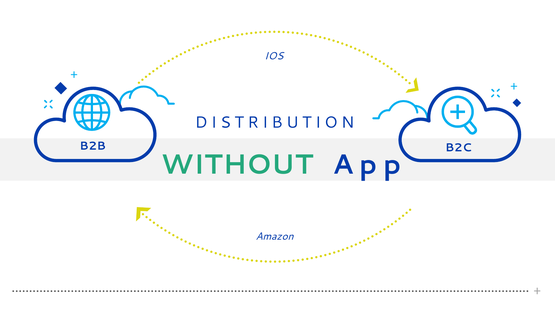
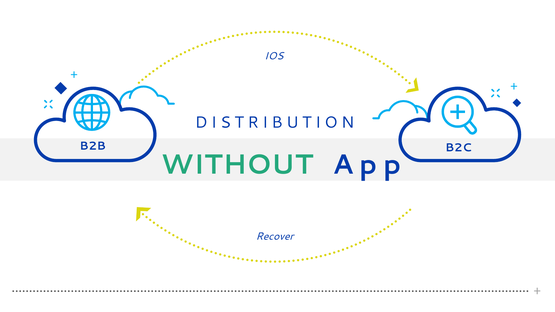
Amazon: Amazon -> Recover
